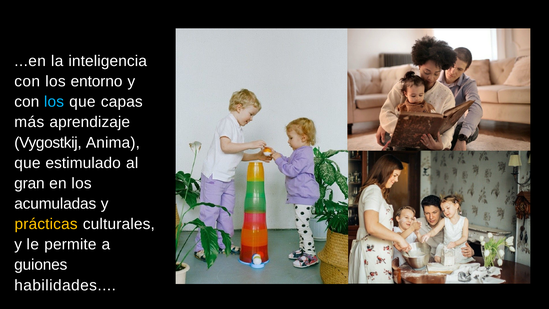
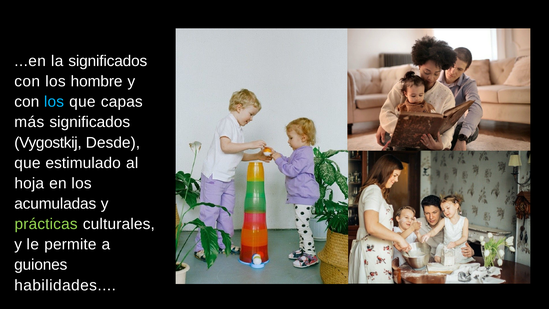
la inteligencia: inteligencia -> significados
entorno: entorno -> hombre
más aprendizaje: aprendizaje -> significados
Anima: Anima -> Desde
gran: gran -> hoja
prácticas colour: yellow -> light green
